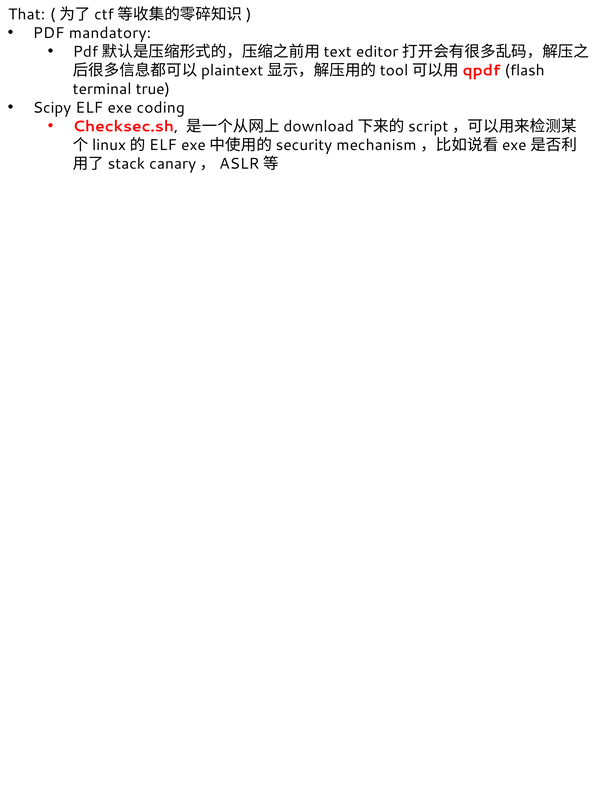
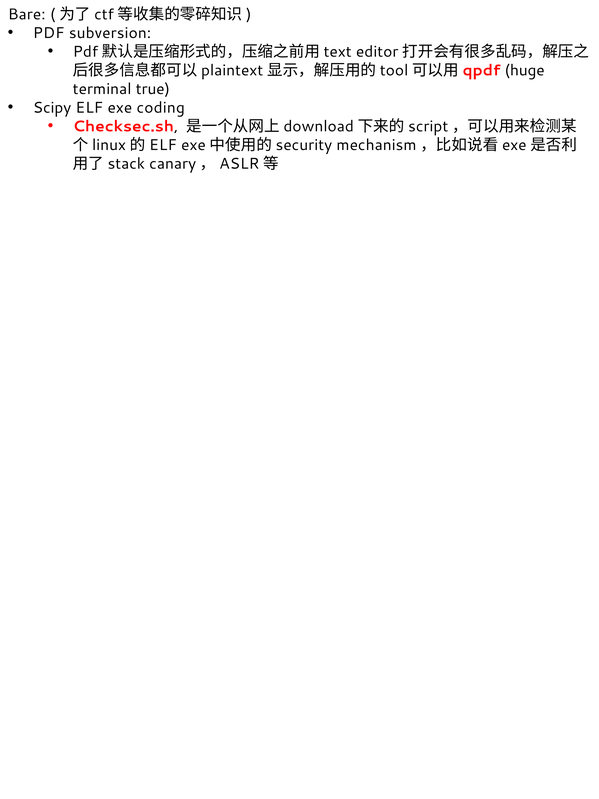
That: That -> Bare
mandatory: mandatory -> subversion
flash: flash -> huge
